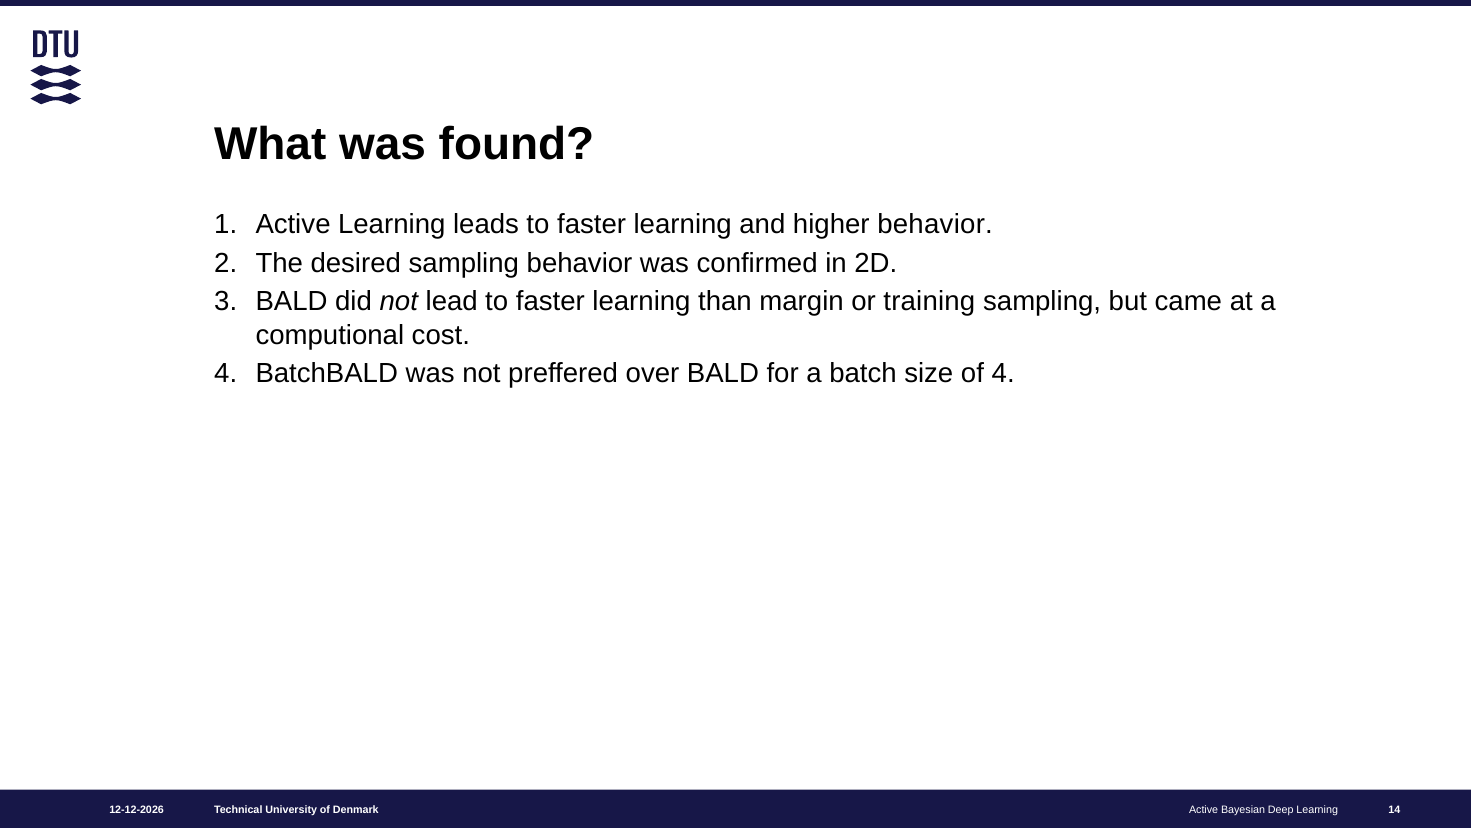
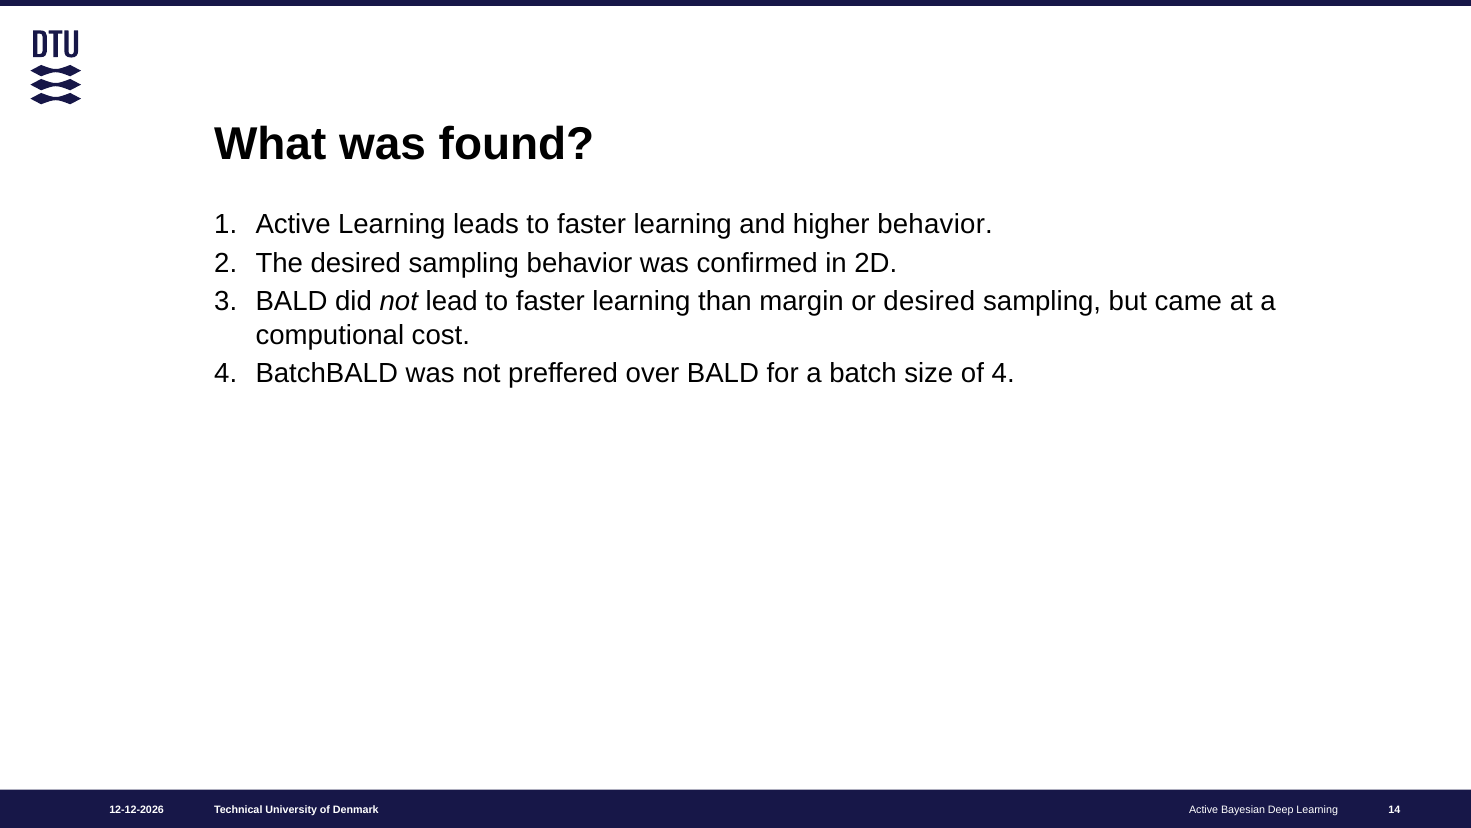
or training: training -> desired
